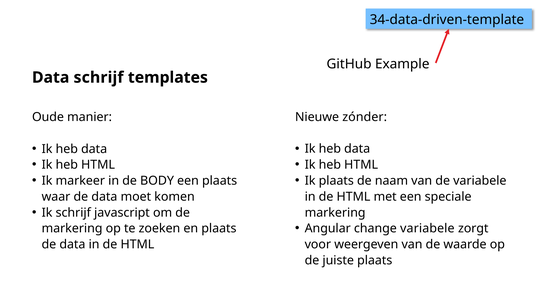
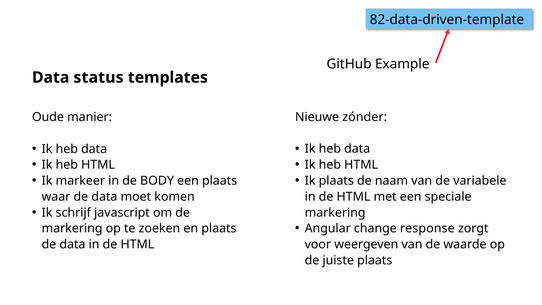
34-data-driven-template: 34-data-driven-template -> 82-data-driven-template
Data schrijf: schrijf -> status
change variabele: variabele -> response
